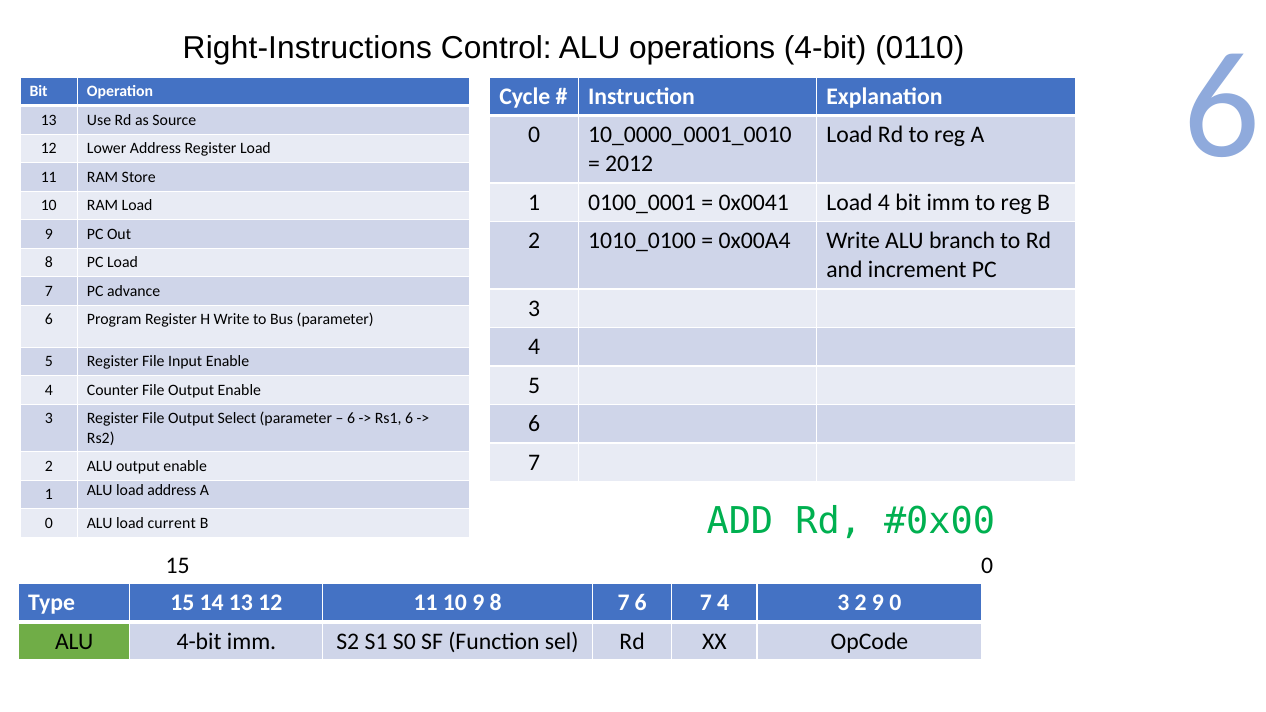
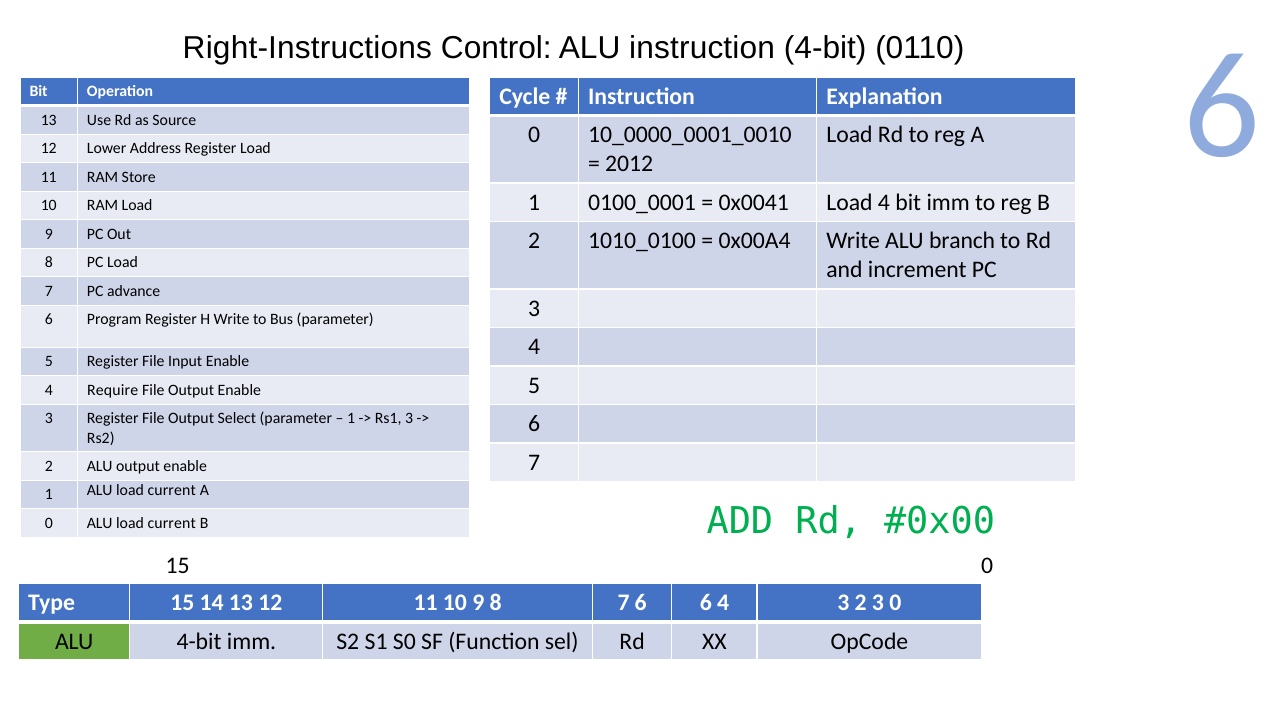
ALU operations: operations -> instruction
Counter: Counter -> Require
6 at (351, 419): 6 -> 1
Rs1 6: 6 -> 3
1 ALU load address: address -> current
7 at (706, 603): 7 -> 6
2 9: 9 -> 3
